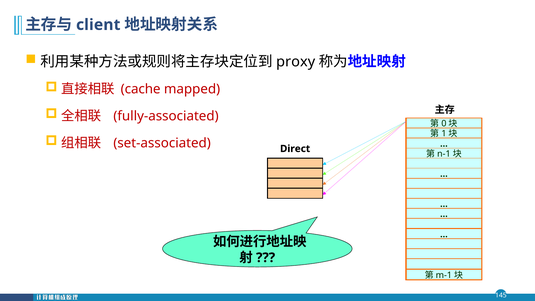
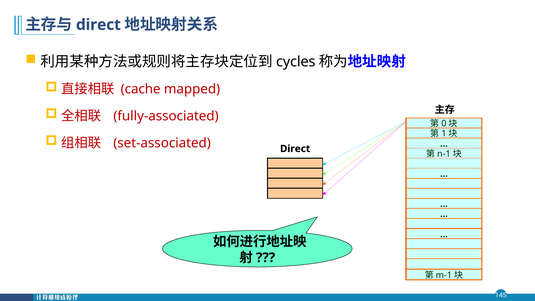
client at (98, 25): client -> direct
proxy: proxy -> cycles
